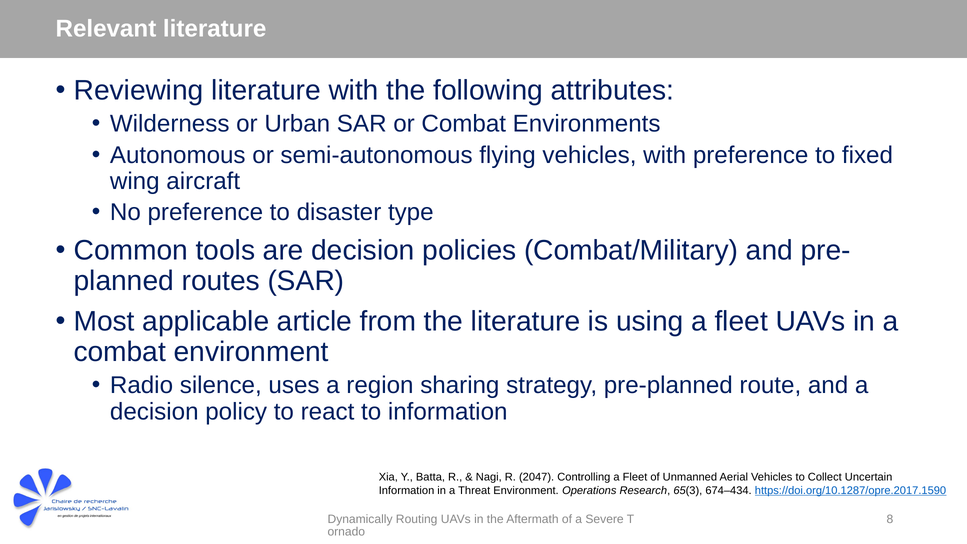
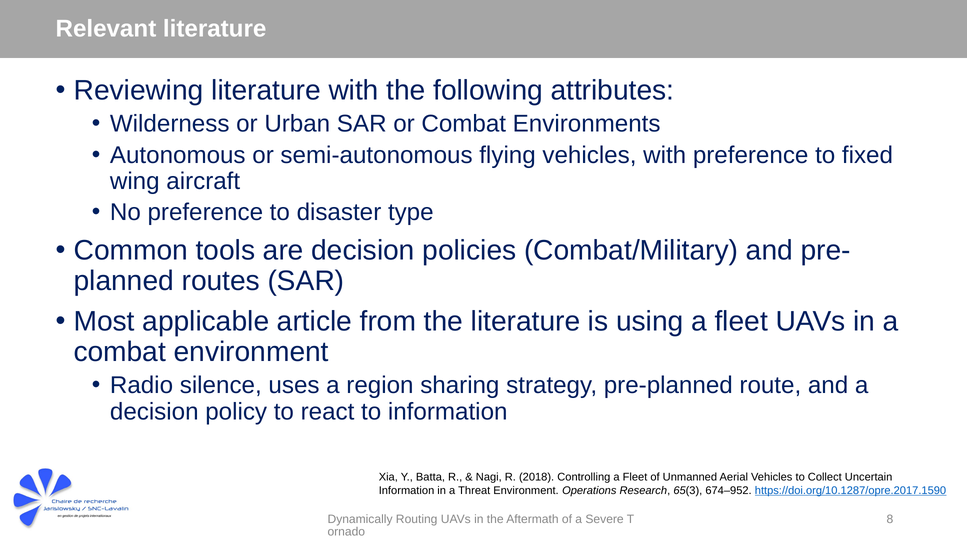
2047: 2047 -> 2018
674–434: 674–434 -> 674–952
